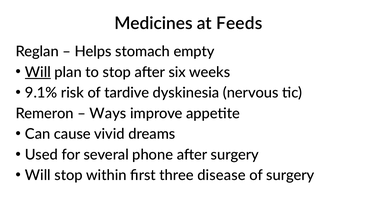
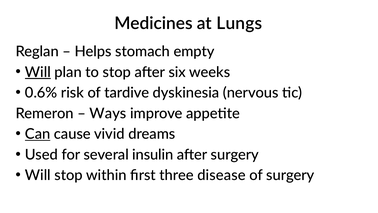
Feeds: Feeds -> Lungs
9.1%: 9.1% -> 0.6%
Can underline: none -> present
phone: phone -> insulin
